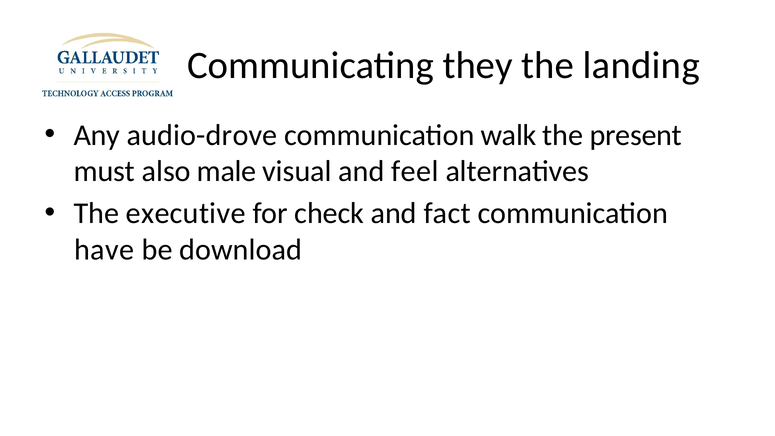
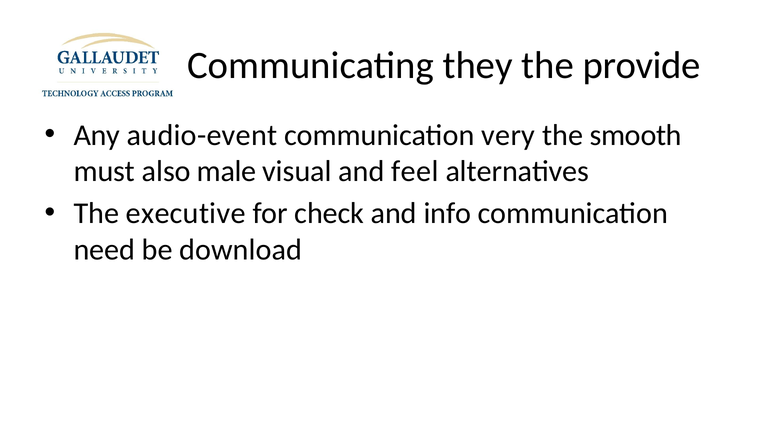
landing: landing -> provide
audio-drove: audio-drove -> audio-event
walk: walk -> very
present: present -> smooth
fact: fact -> info
have: have -> need
